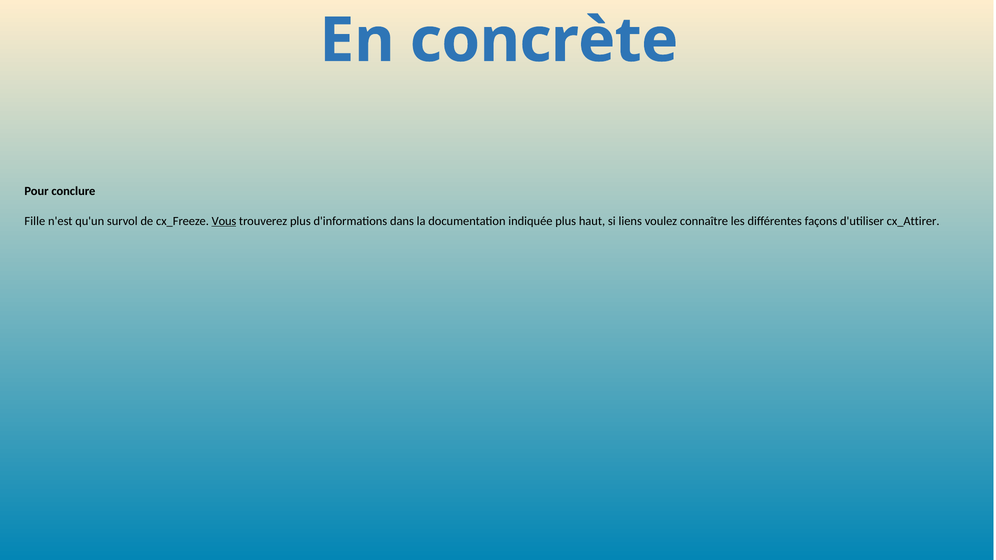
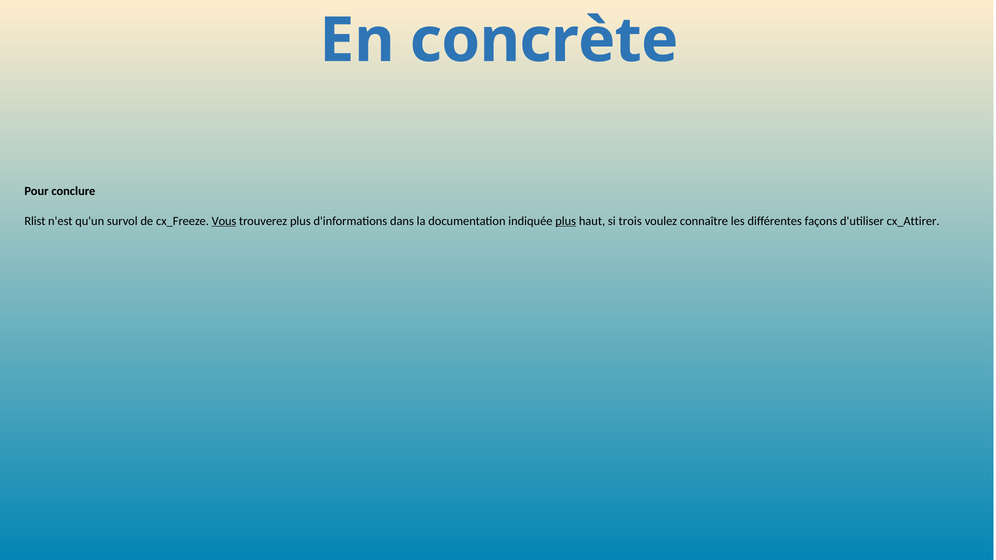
Fille: Fille -> Rlist
plus at (566, 221) underline: none -> present
liens: liens -> trois
